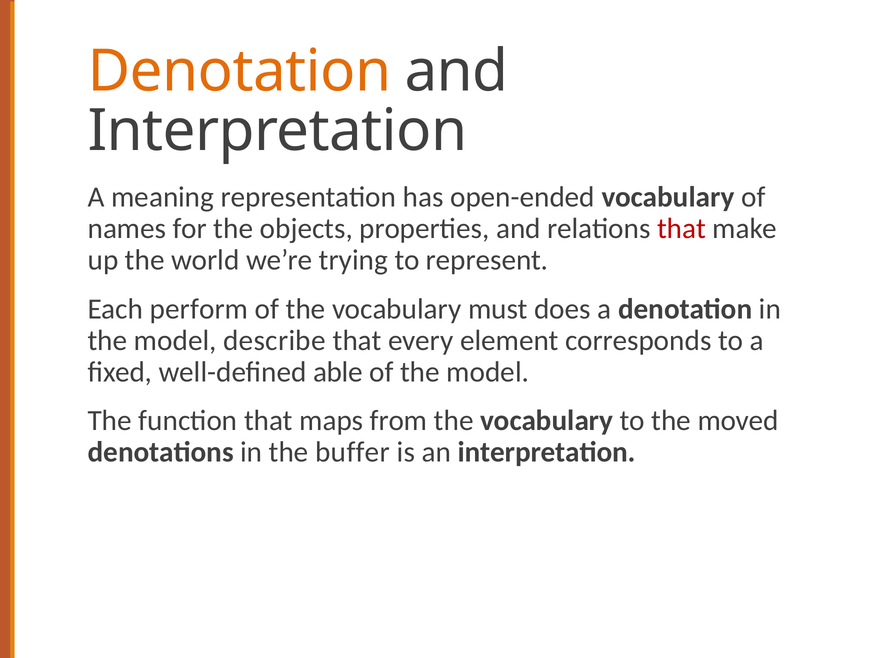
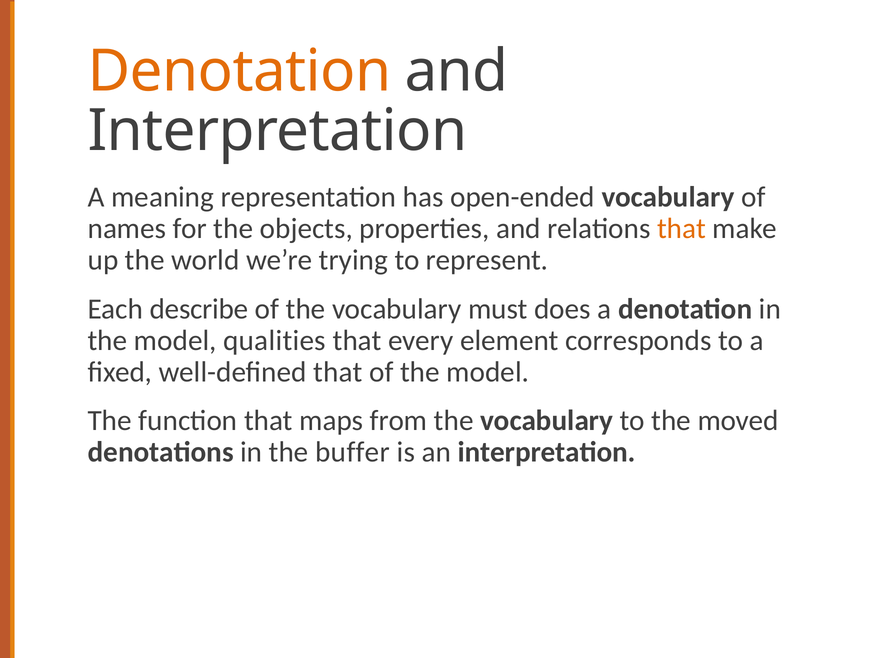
that at (682, 229) colour: red -> orange
perform: perform -> describe
describe: describe -> qualities
well-defined able: able -> that
